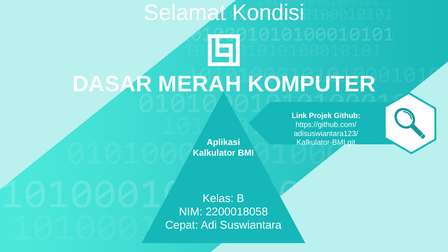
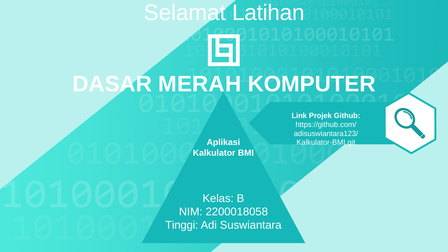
Kondisi: Kondisi -> Latihan
Cepat: Cepat -> Tinggi
